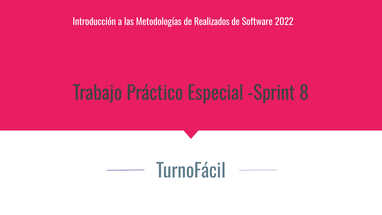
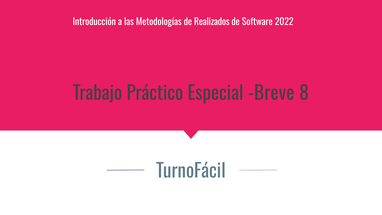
Sprint: Sprint -> Breve
